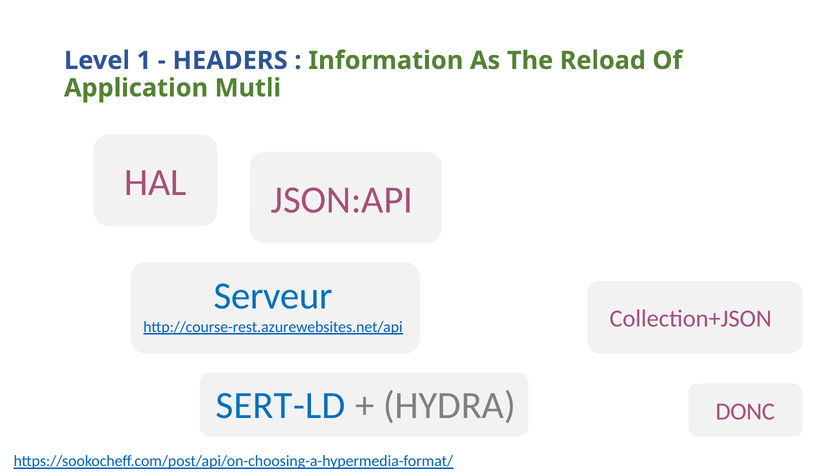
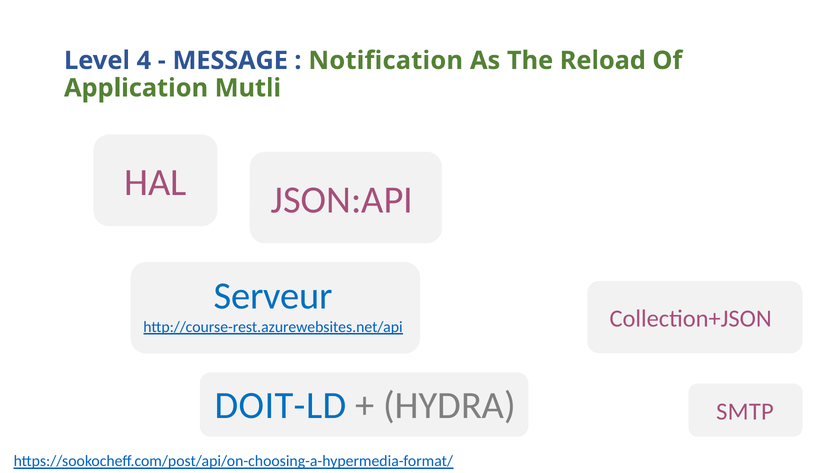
1: 1 -> 4
HEADERS: HEADERS -> MESSAGE
Information: Information -> Notification
SERT-LD: SERT-LD -> DOIT-LD
DONC: DONC -> SMTP
